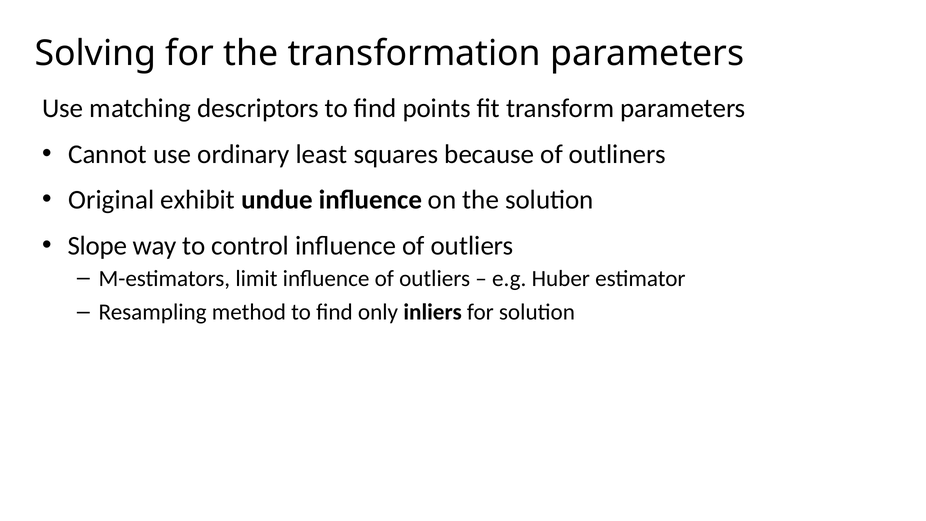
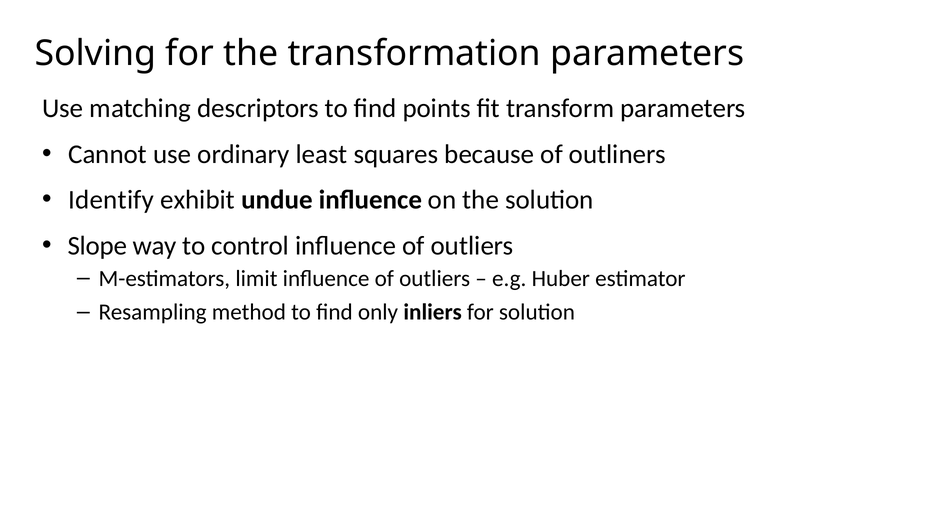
Original: Original -> Identify
